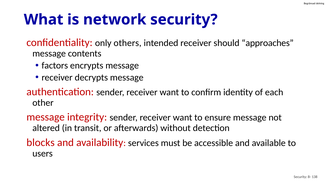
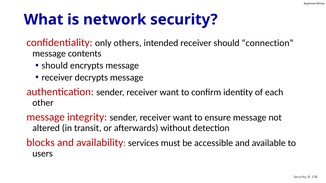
approaches: approaches -> connection
factors at (55, 66): factors -> should
